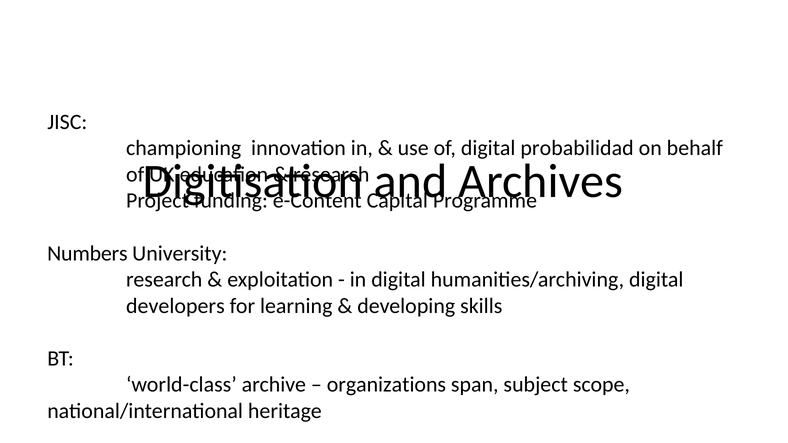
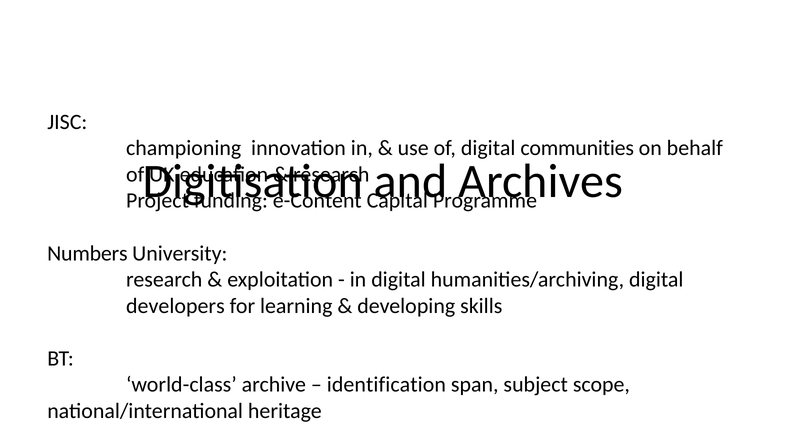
probabilidad: probabilidad -> communities
organizations: organizations -> identification
